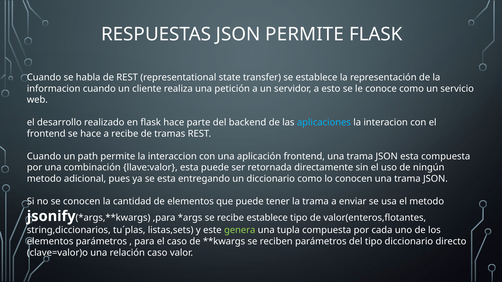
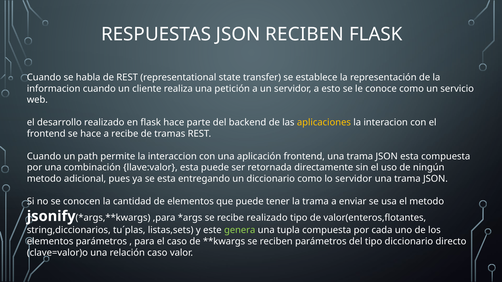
JSON PERMITE: PERMITE -> RECIBEN
aplicaciones colour: light blue -> yellow
lo conocen: conocen -> servidor
recibe establece: establece -> realizado
